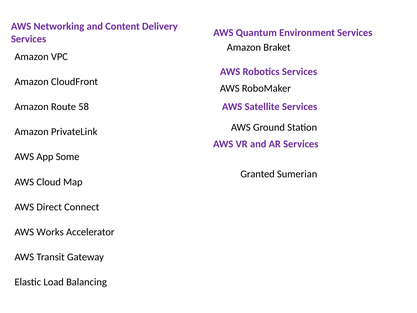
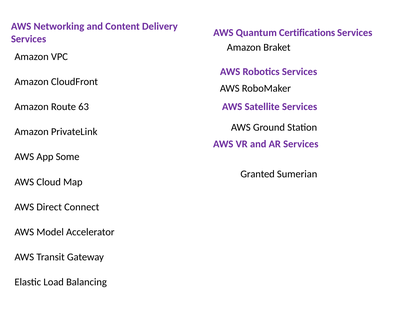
Environment: Environment -> Certifications
58: 58 -> 63
Works: Works -> Model
